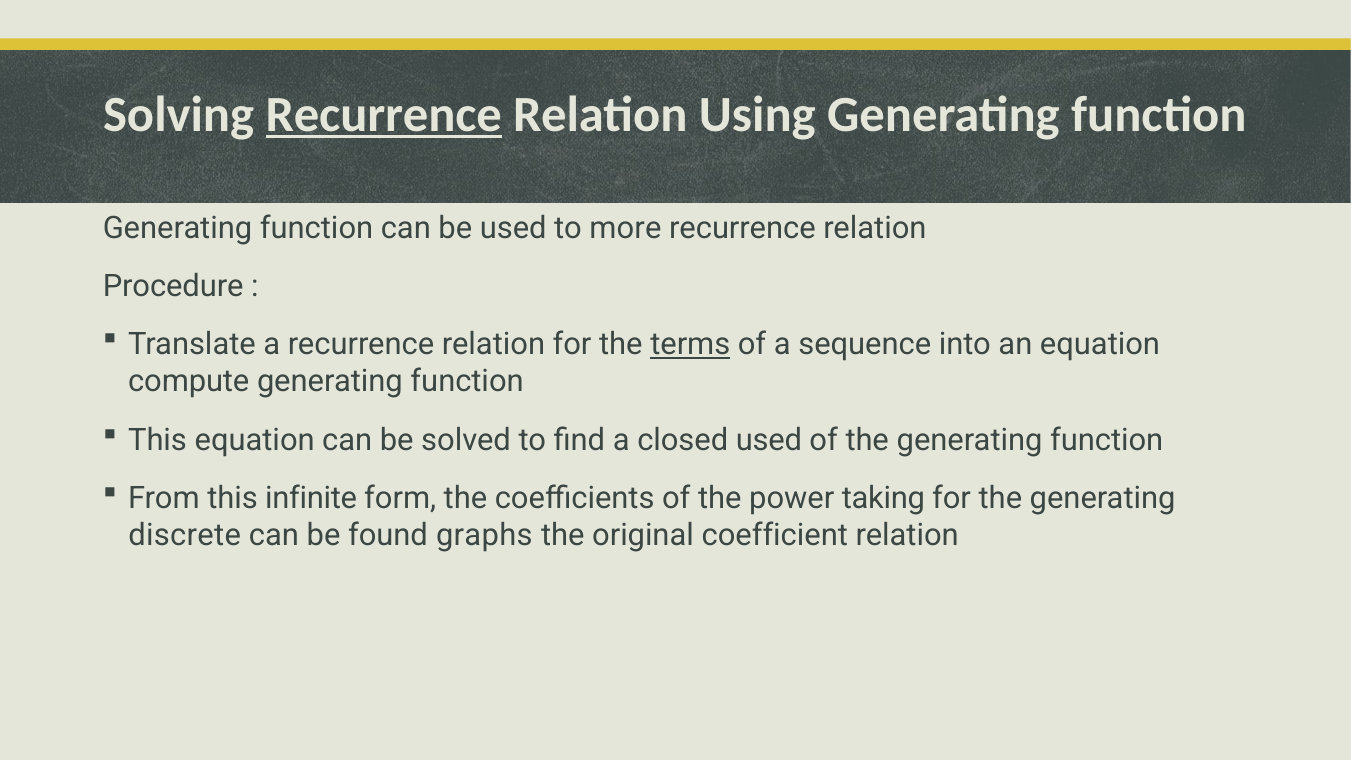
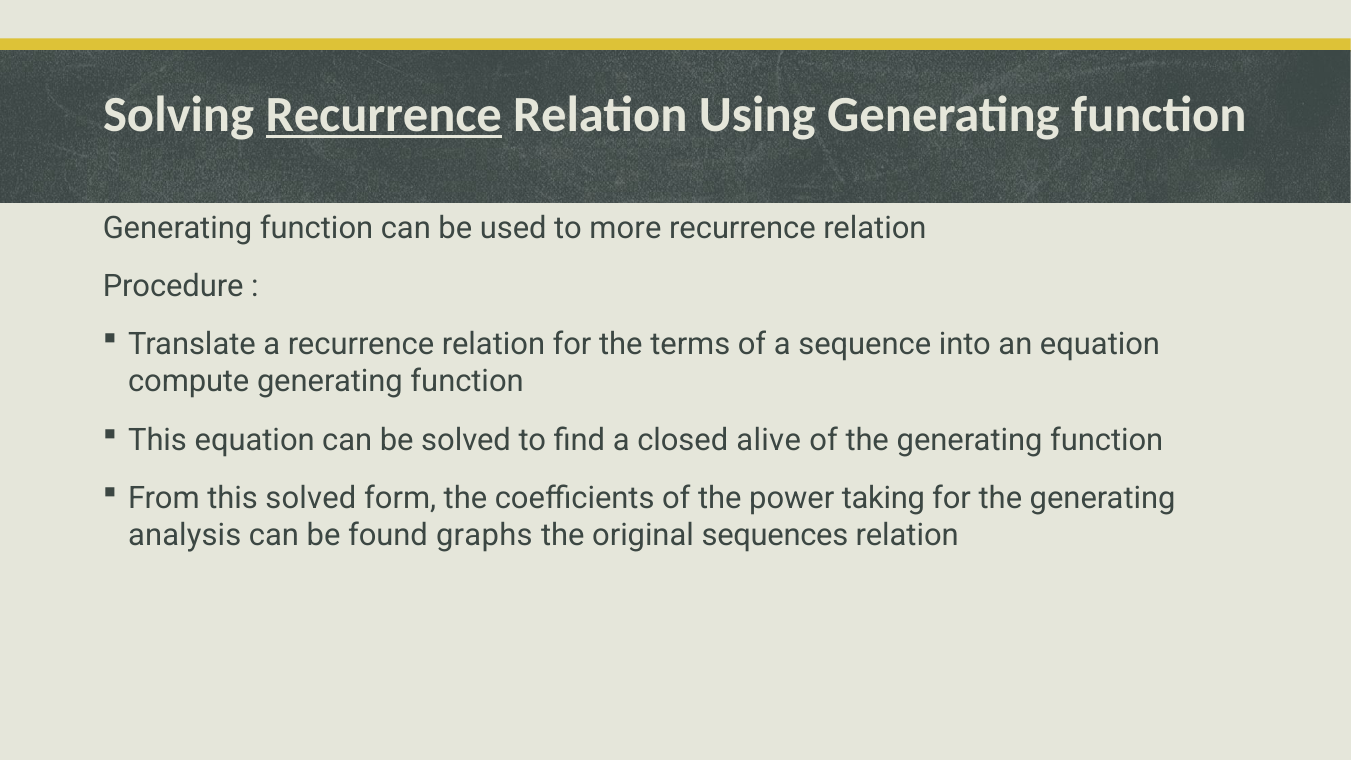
terms underline: present -> none
closed used: used -> alive
this infinite: infinite -> solved
discrete: discrete -> analysis
coefficient: coefficient -> sequences
